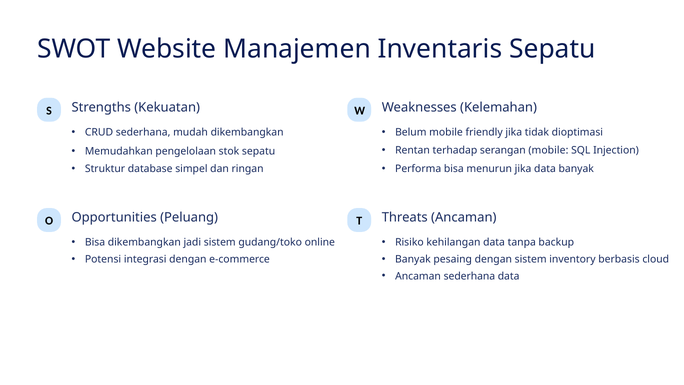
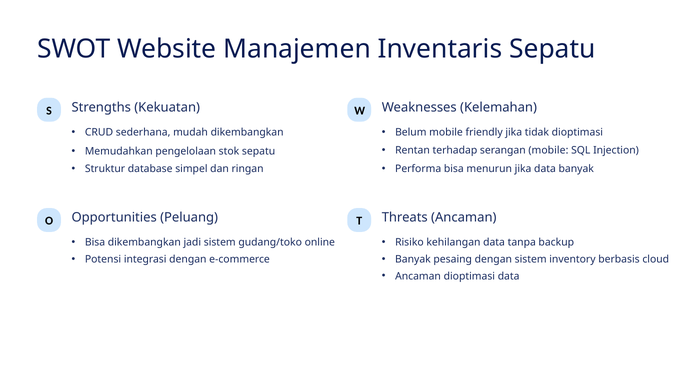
Ancaman sederhana: sederhana -> dioptimasi
